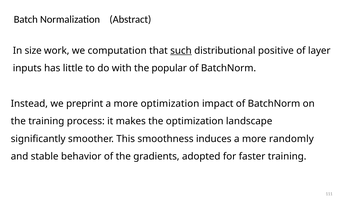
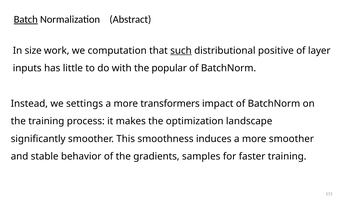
Batch underline: none -> present
preprint: preprint -> settings
more optimization: optimization -> transformers
more randomly: randomly -> smoother
adopted: adopted -> samples
